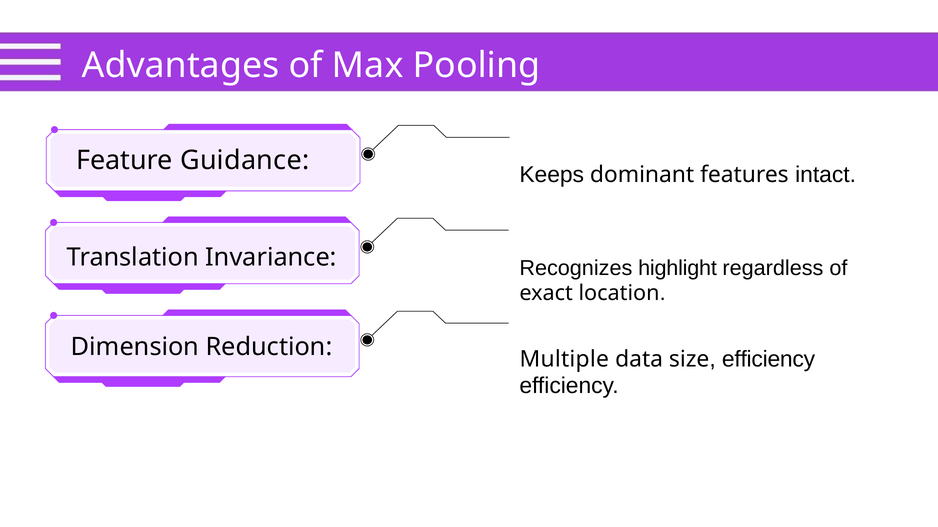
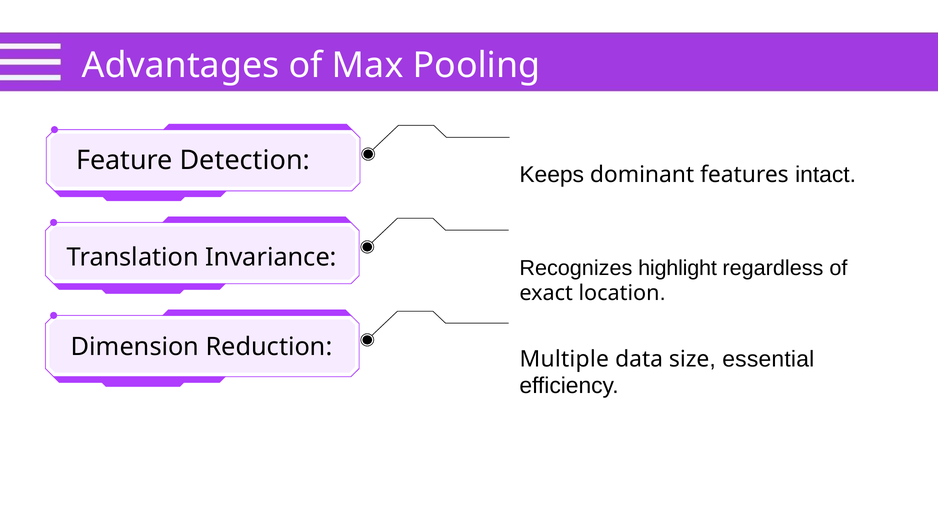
Guidance: Guidance -> Detection
efficiency at (769, 360): efficiency -> essential
